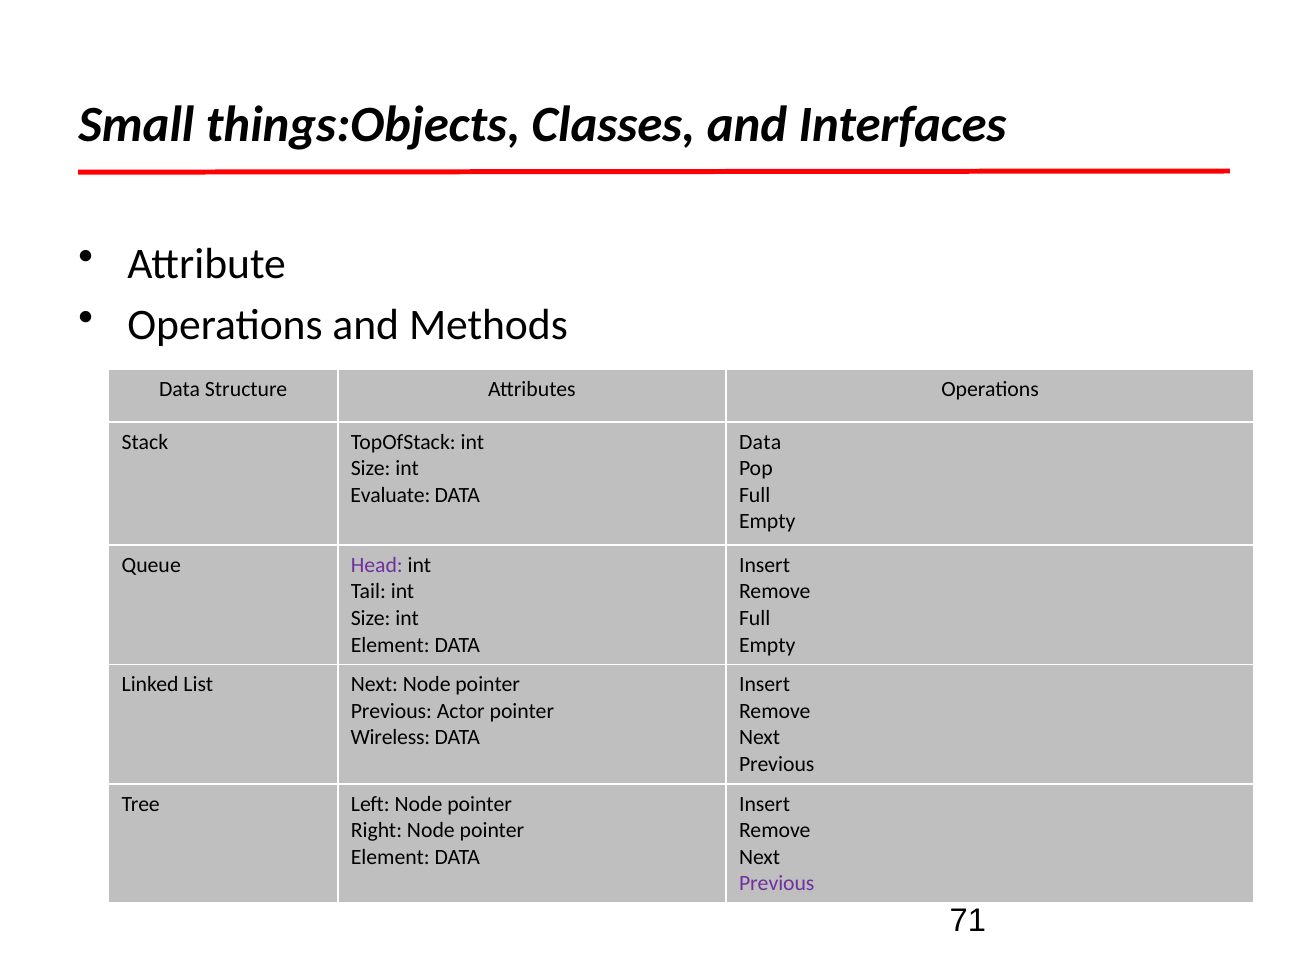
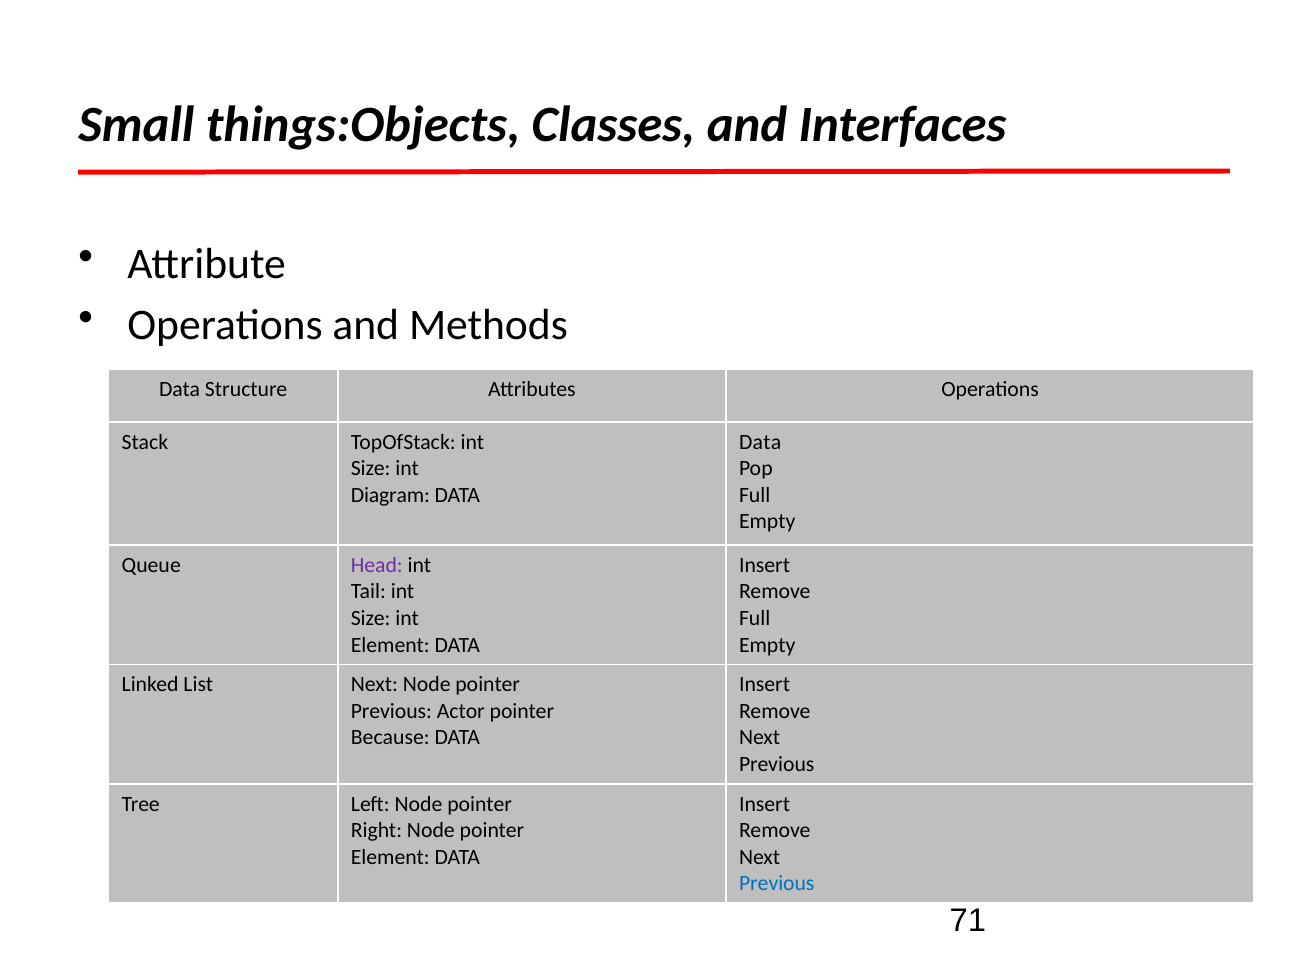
Evaluate: Evaluate -> Diagram
Wireless: Wireless -> Because
Previous at (777, 884) colour: purple -> blue
